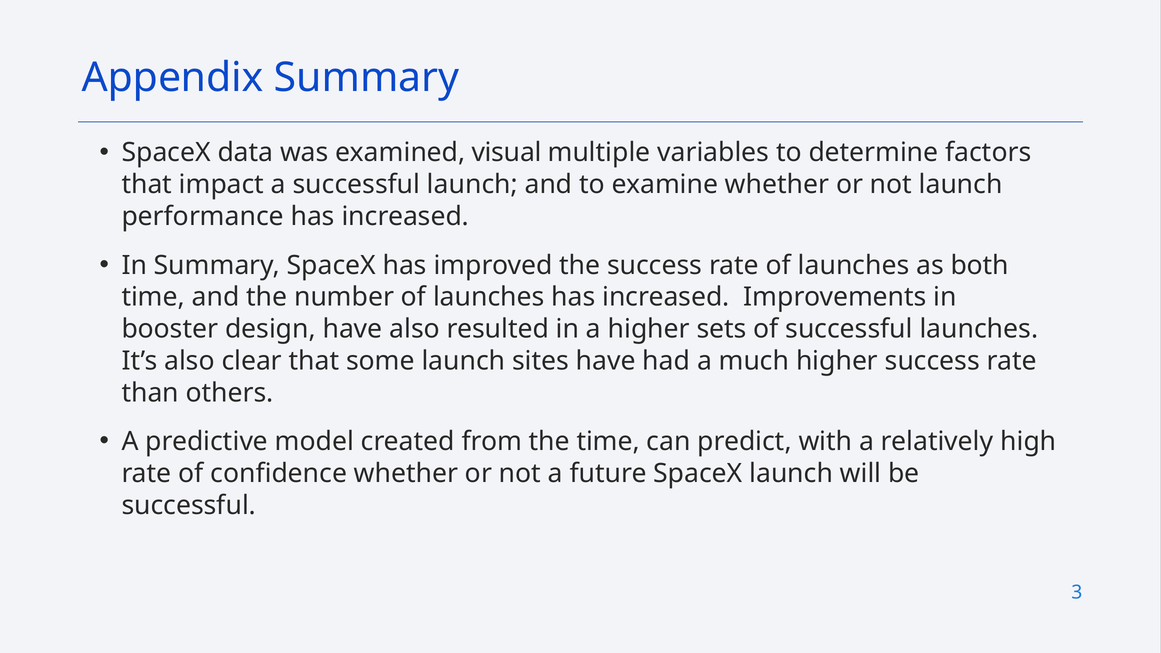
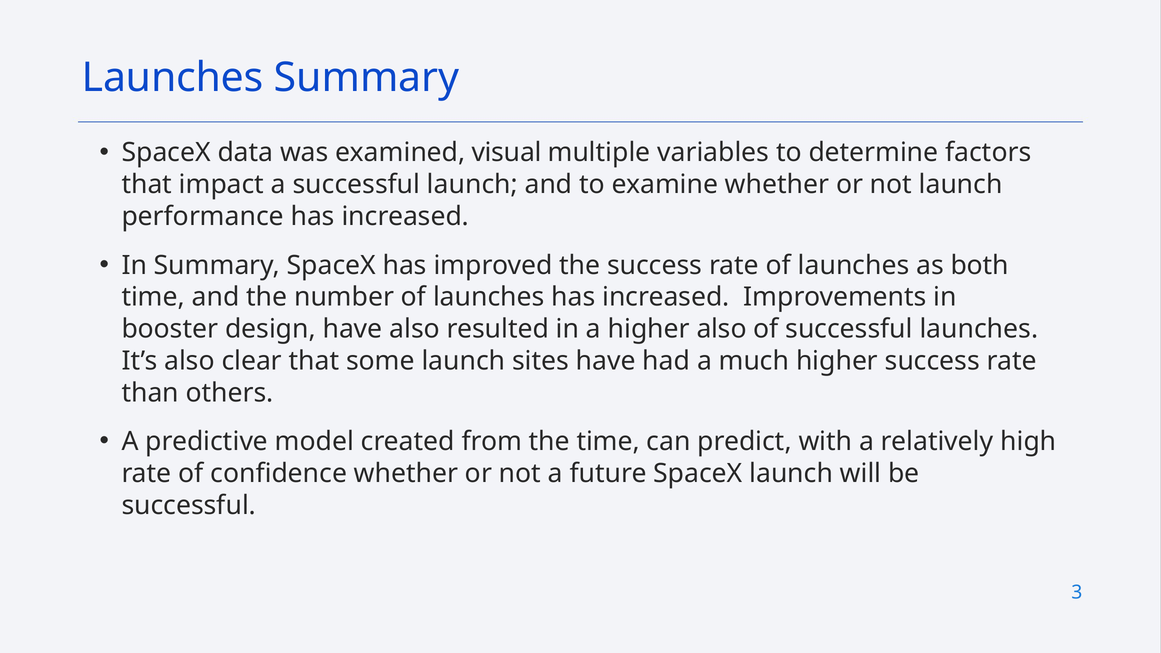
Appendix at (173, 77): Appendix -> Launches
higher sets: sets -> also
